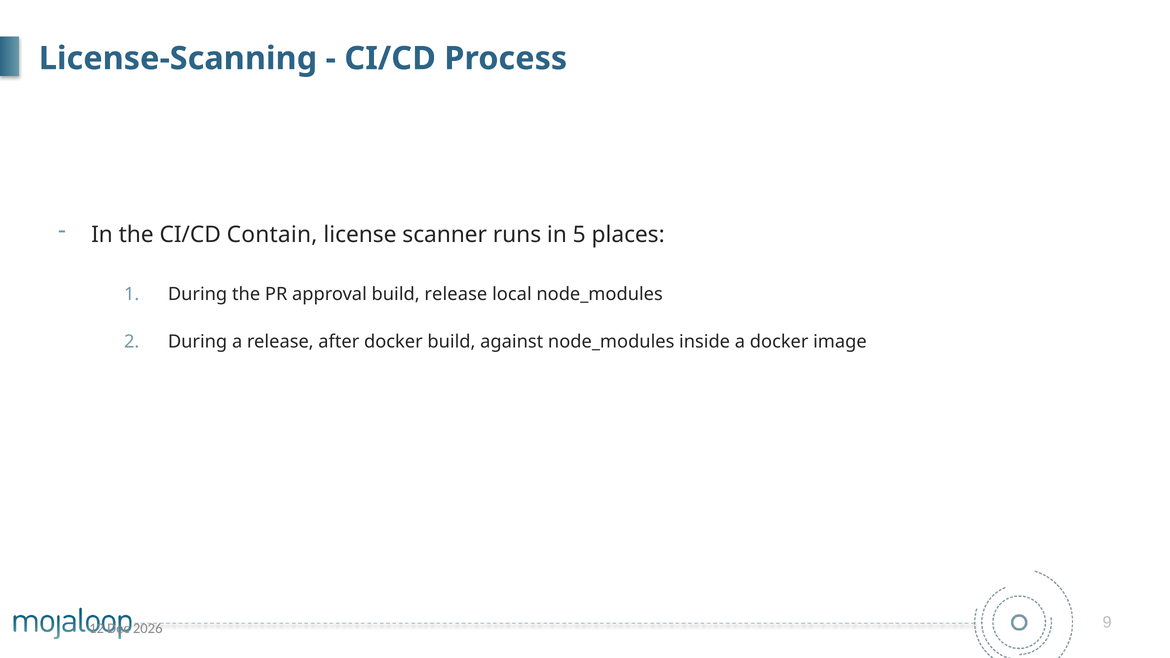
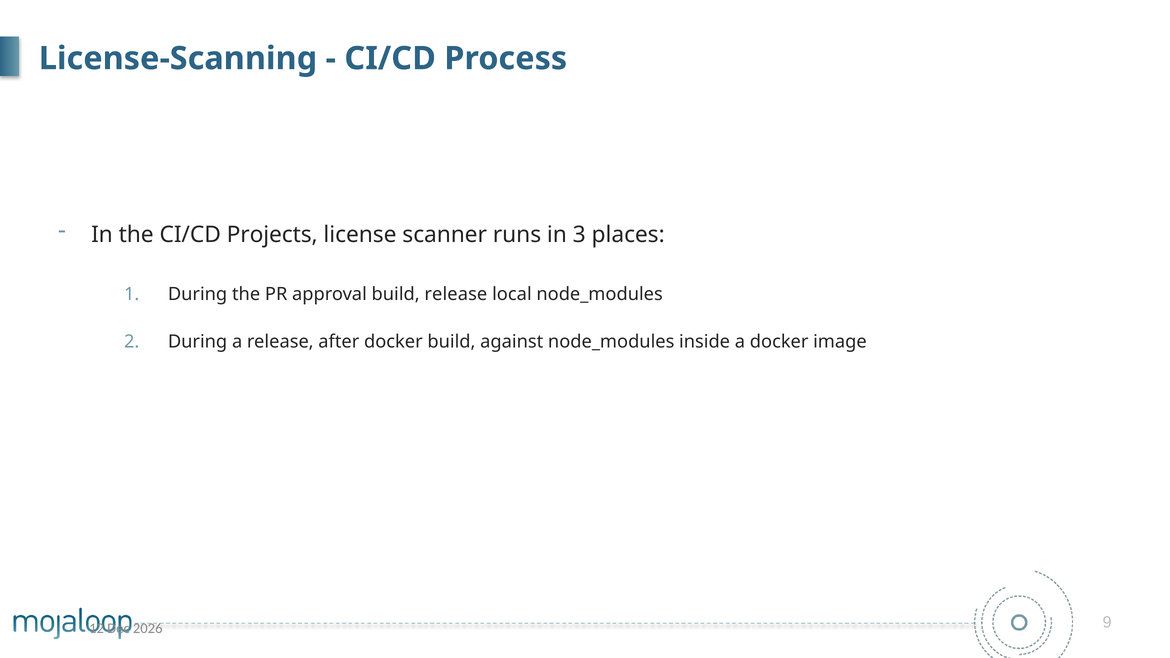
Contain: Contain -> Projects
5: 5 -> 3
